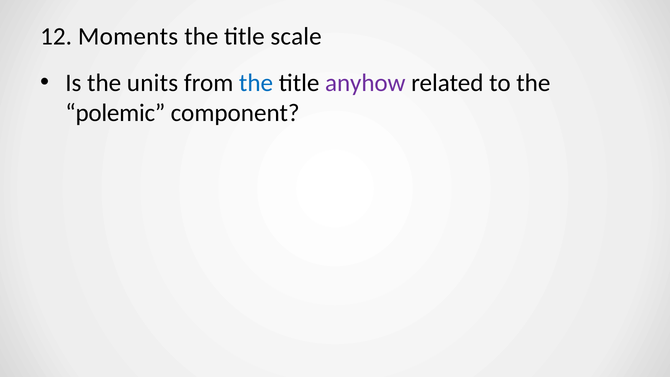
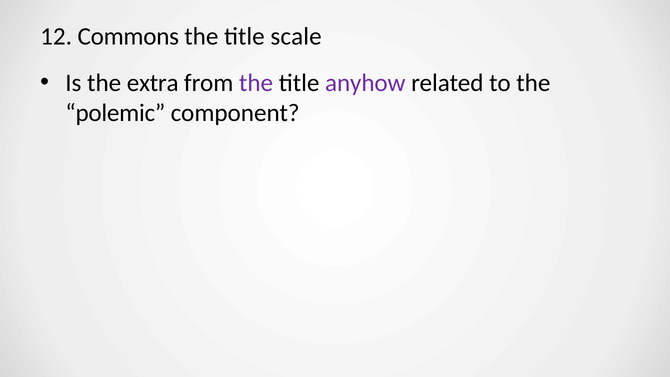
Moments: Moments -> Commons
units: units -> extra
the at (256, 83) colour: blue -> purple
